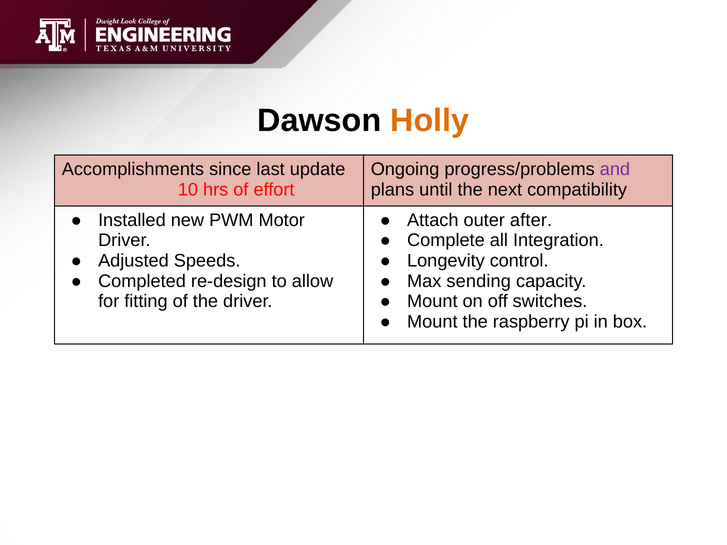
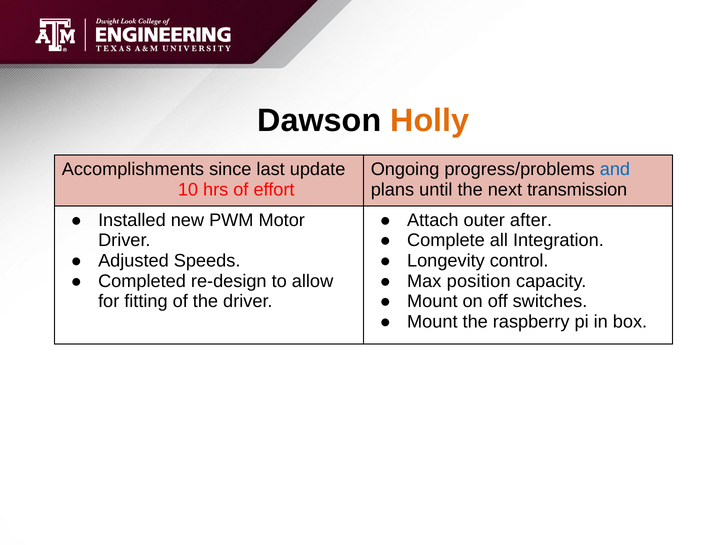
and colour: purple -> blue
compatibility: compatibility -> transmission
sending: sending -> position
